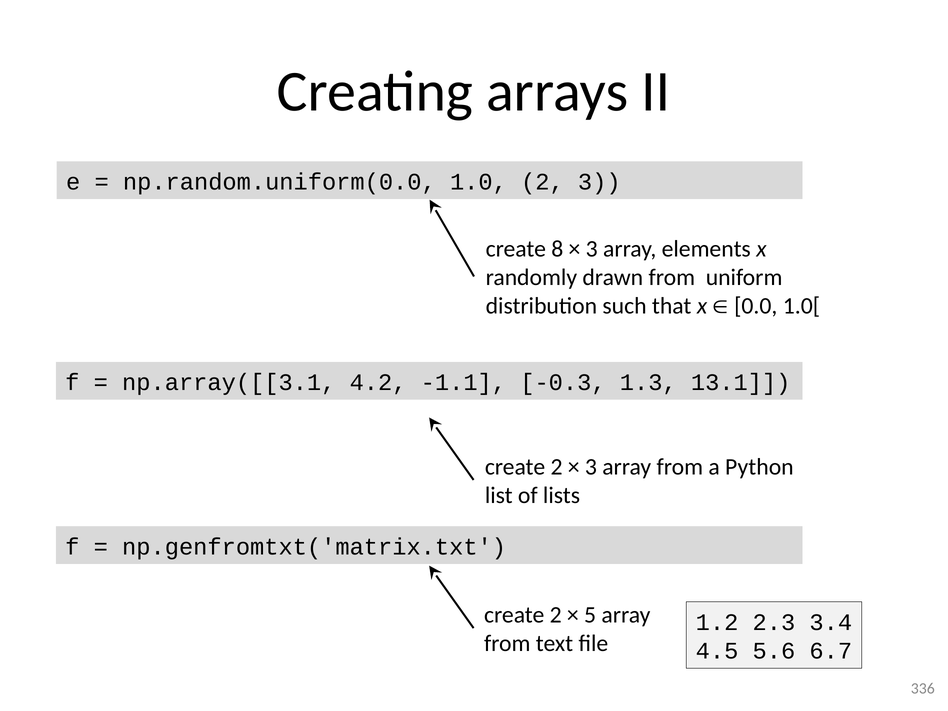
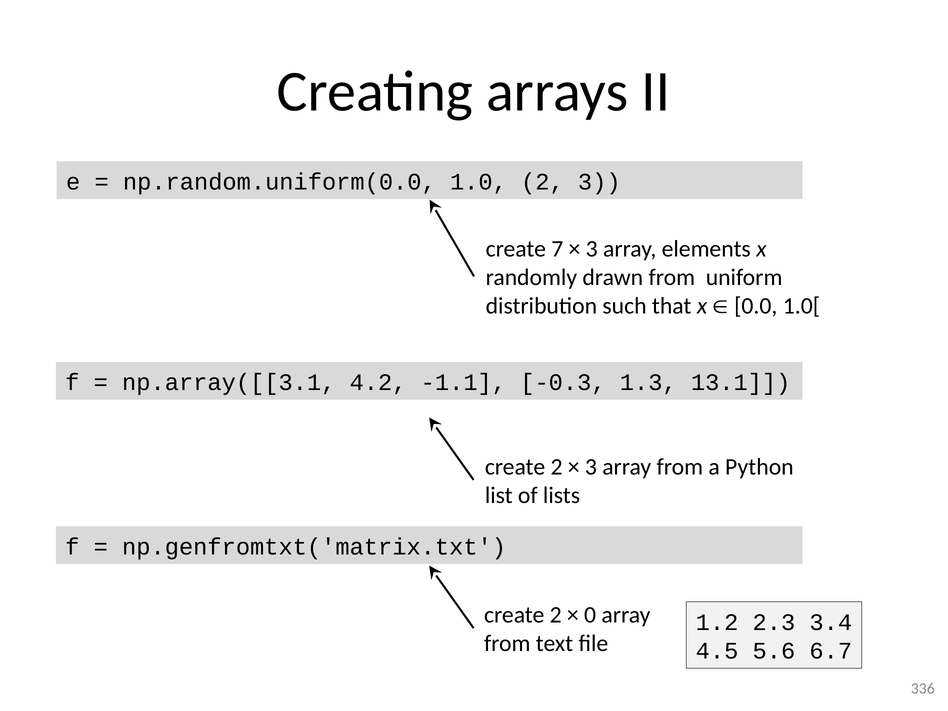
8: 8 -> 7
5: 5 -> 0
